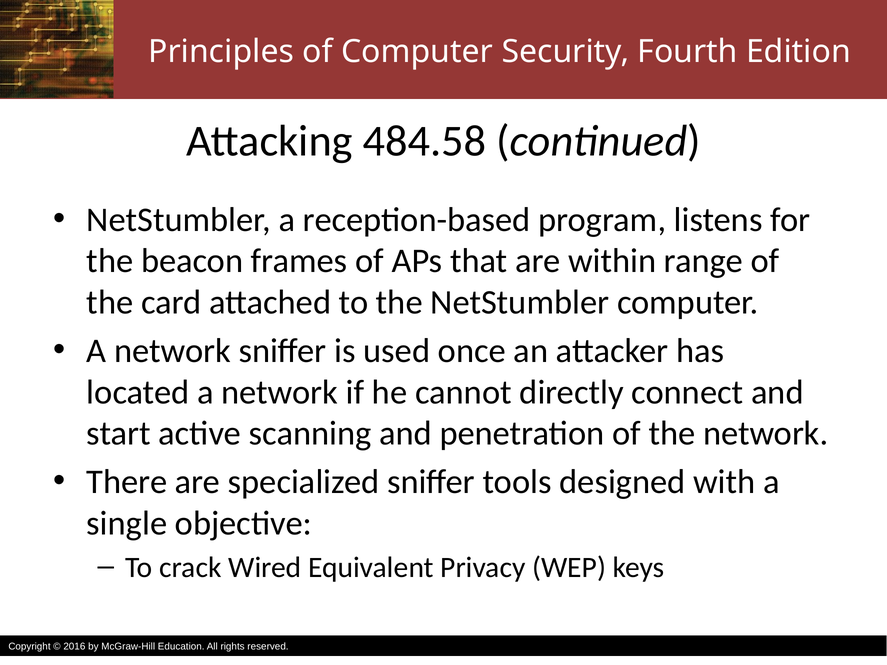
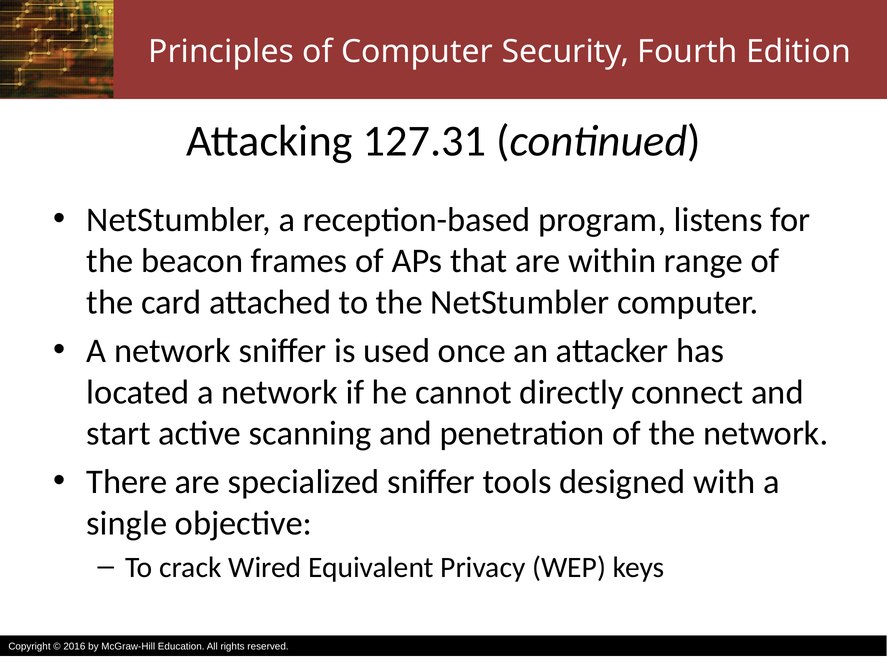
484.58: 484.58 -> 127.31
